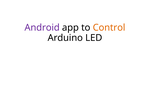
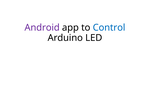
Control colour: orange -> blue
